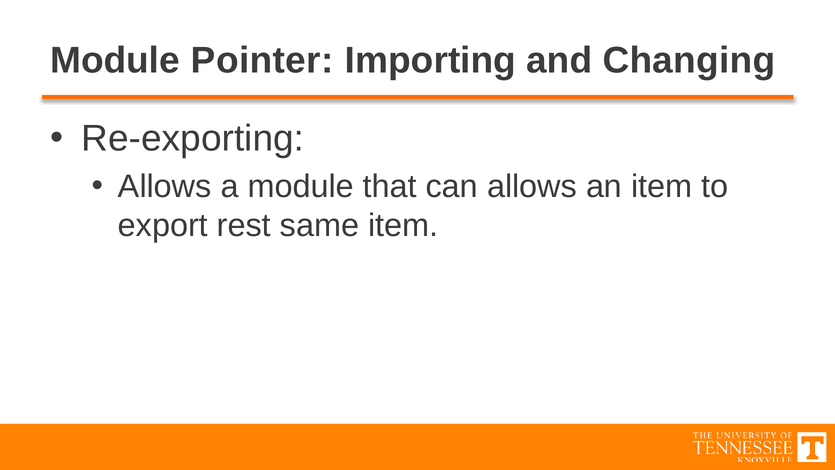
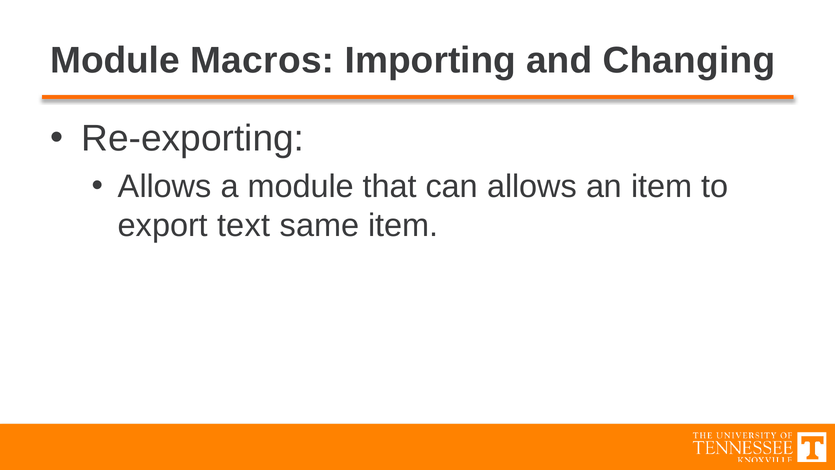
Pointer: Pointer -> Macros
rest: rest -> text
